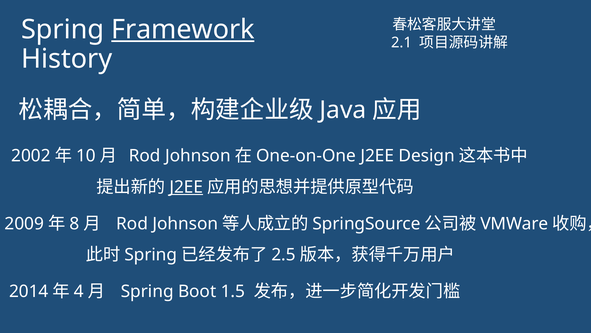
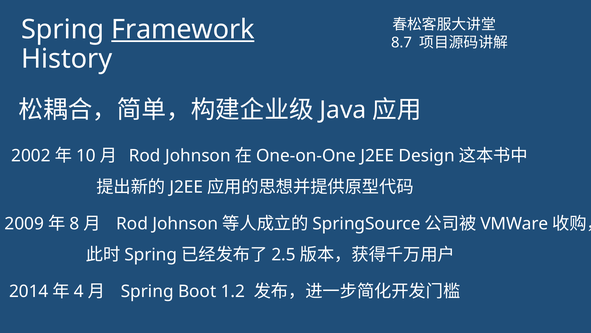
2.1: 2.1 -> 8.7
J2EE at (186, 187) underline: present -> none
1.5: 1.5 -> 1.2
